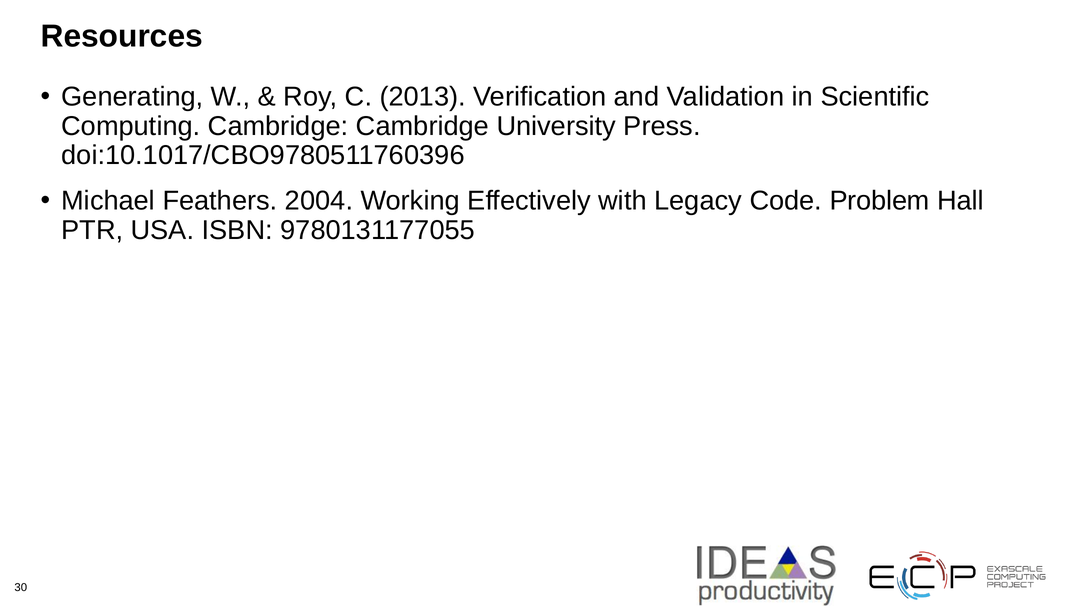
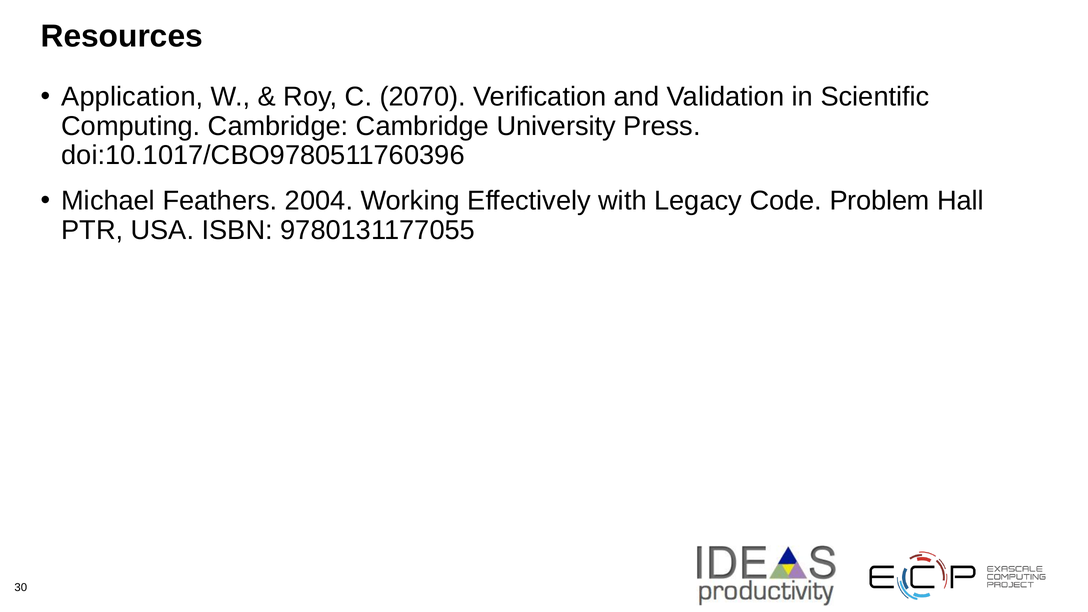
Generating: Generating -> Application
2013: 2013 -> 2070
